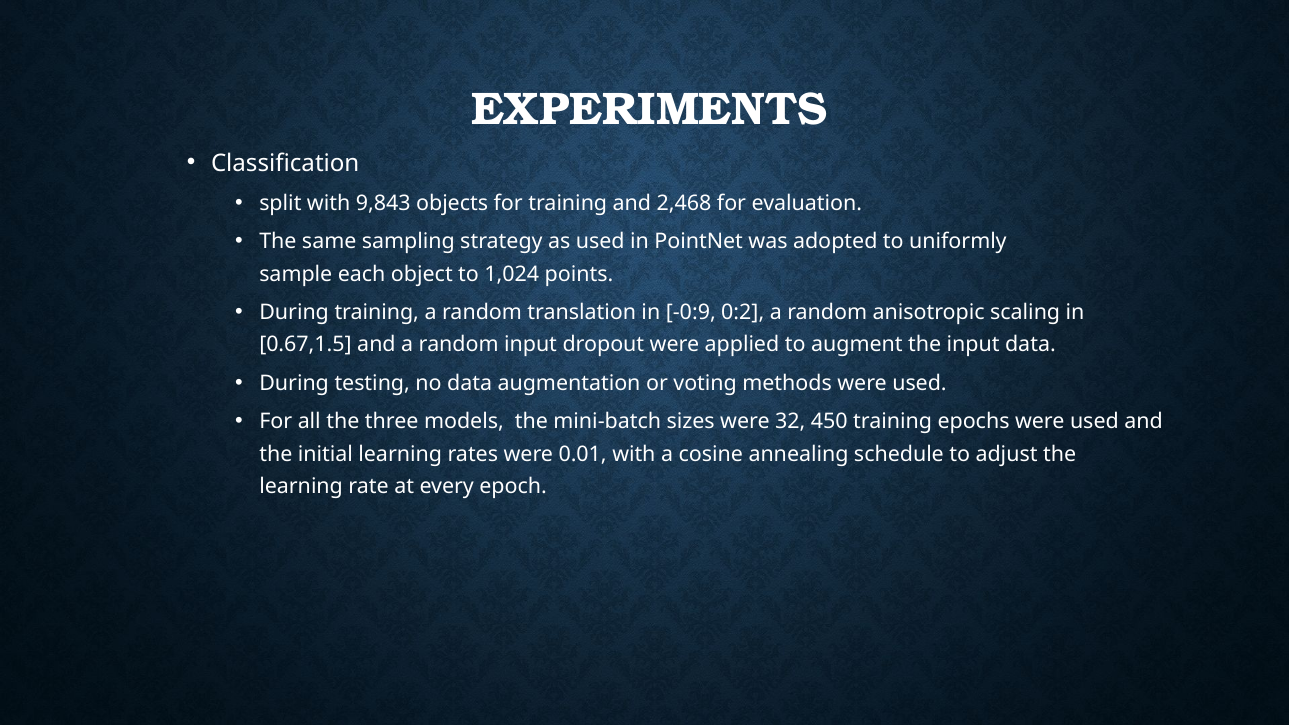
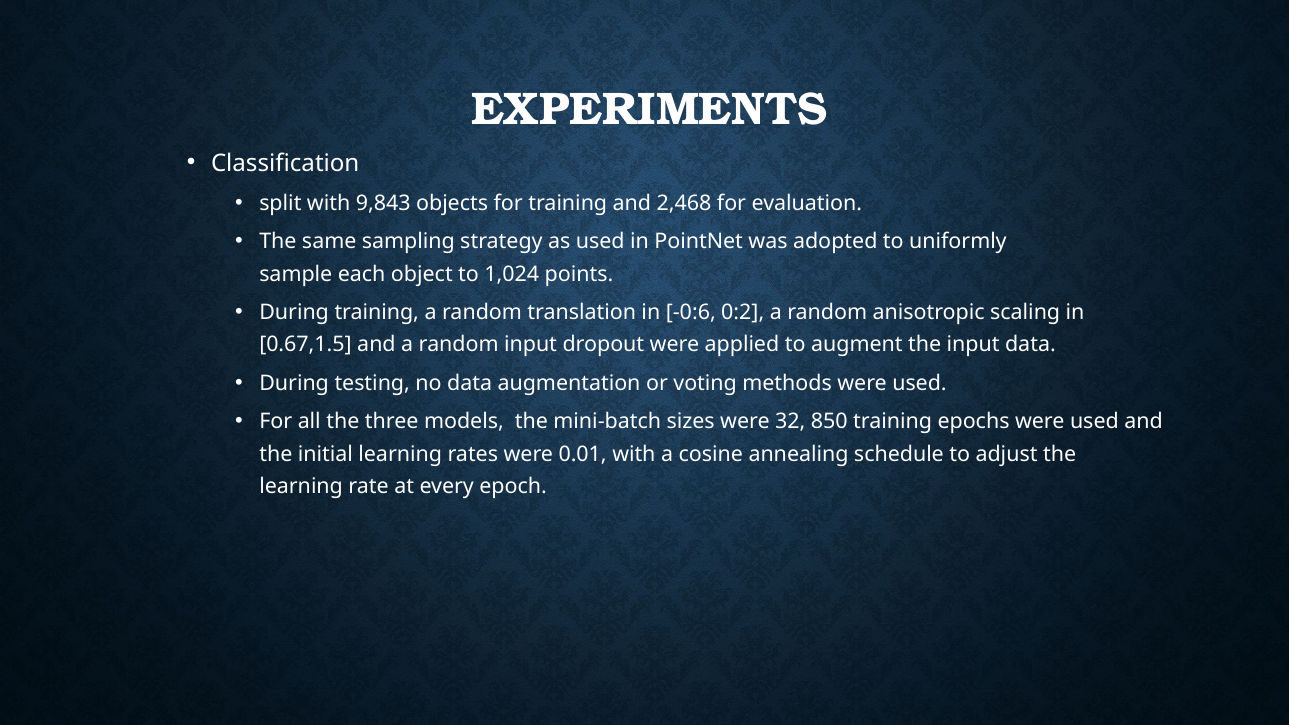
-0:9: -0:9 -> -0:6
450: 450 -> 850
